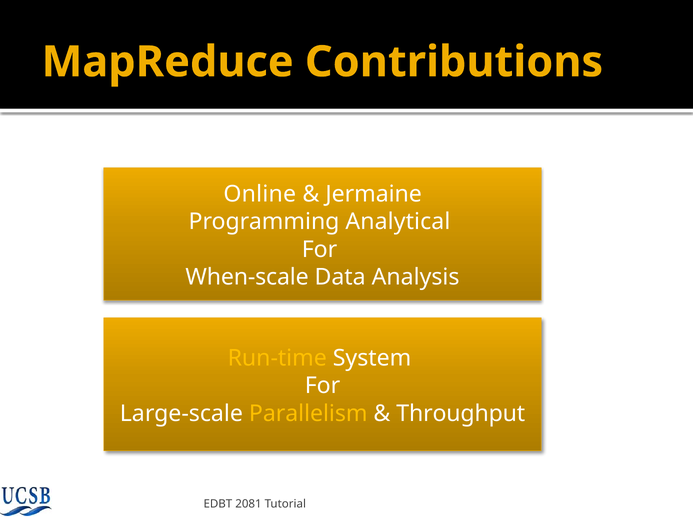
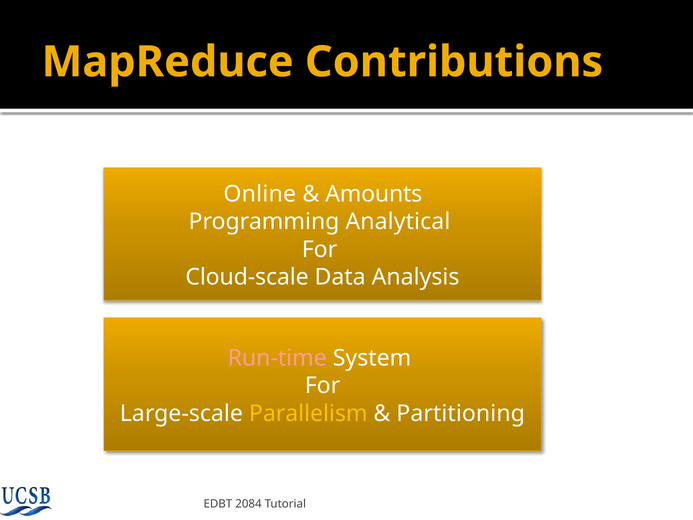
Jermaine: Jermaine -> Amounts
When-scale: When-scale -> Cloud-scale
Run-time colour: yellow -> pink
Throughput: Throughput -> Partitioning
2081: 2081 -> 2084
